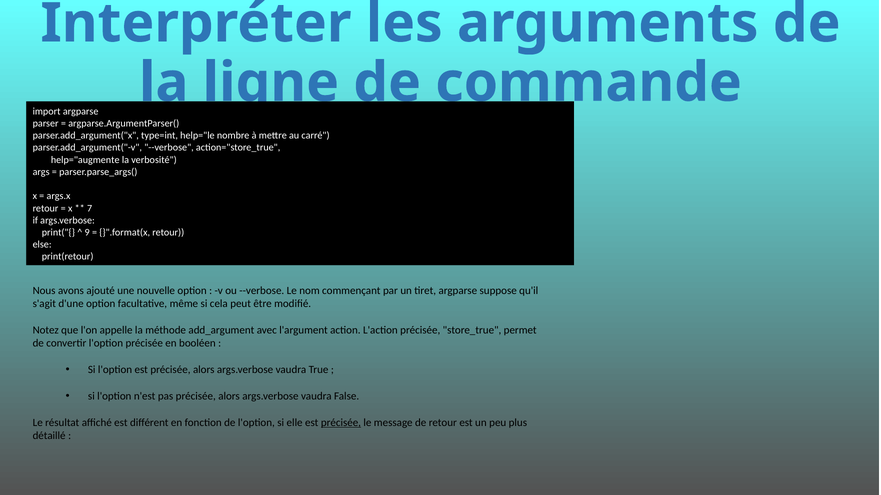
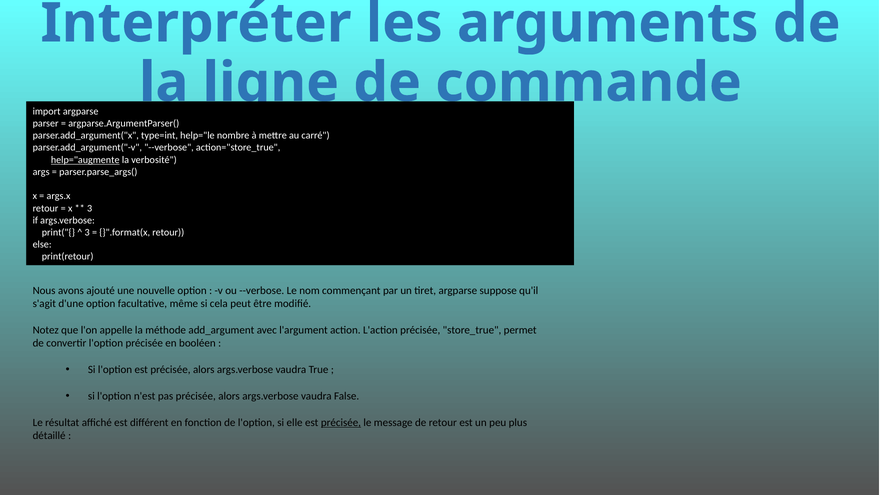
help="augmente underline: none -> present
7 at (90, 208): 7 -> 3
9 at (87, 233): 9 -> 3
